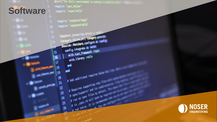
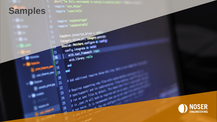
Software: Software -> Samples
